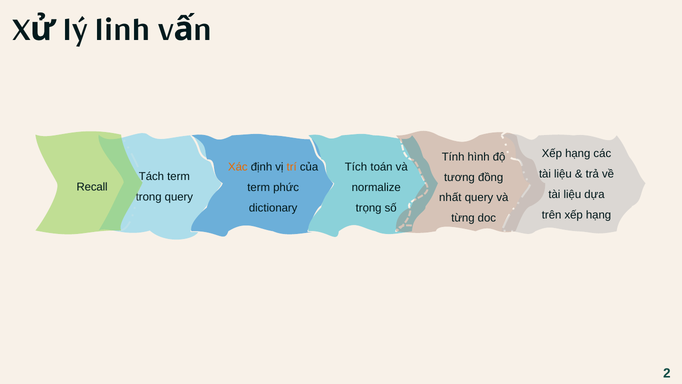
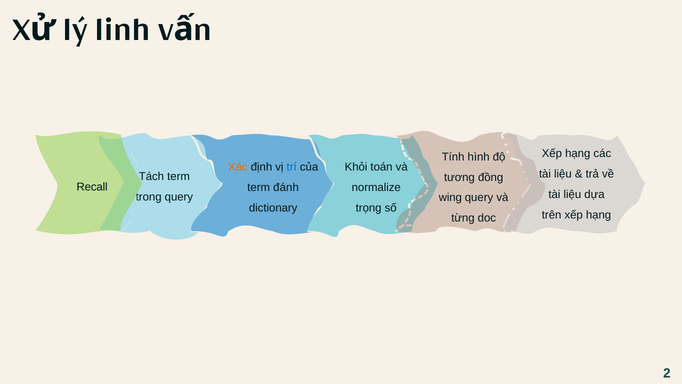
trí colour: orange -> blue
Tích: Tích -> Khỏi
phức: phức -> đánh
nhất: nhất -> wing
